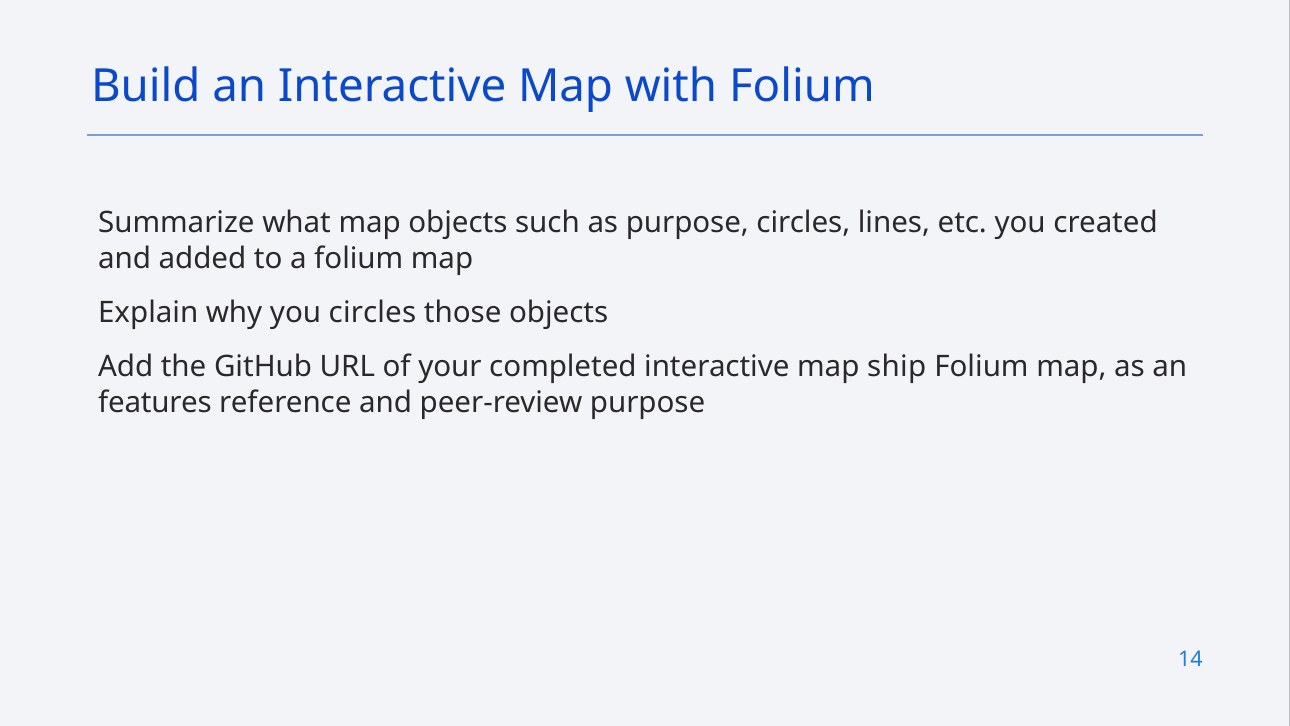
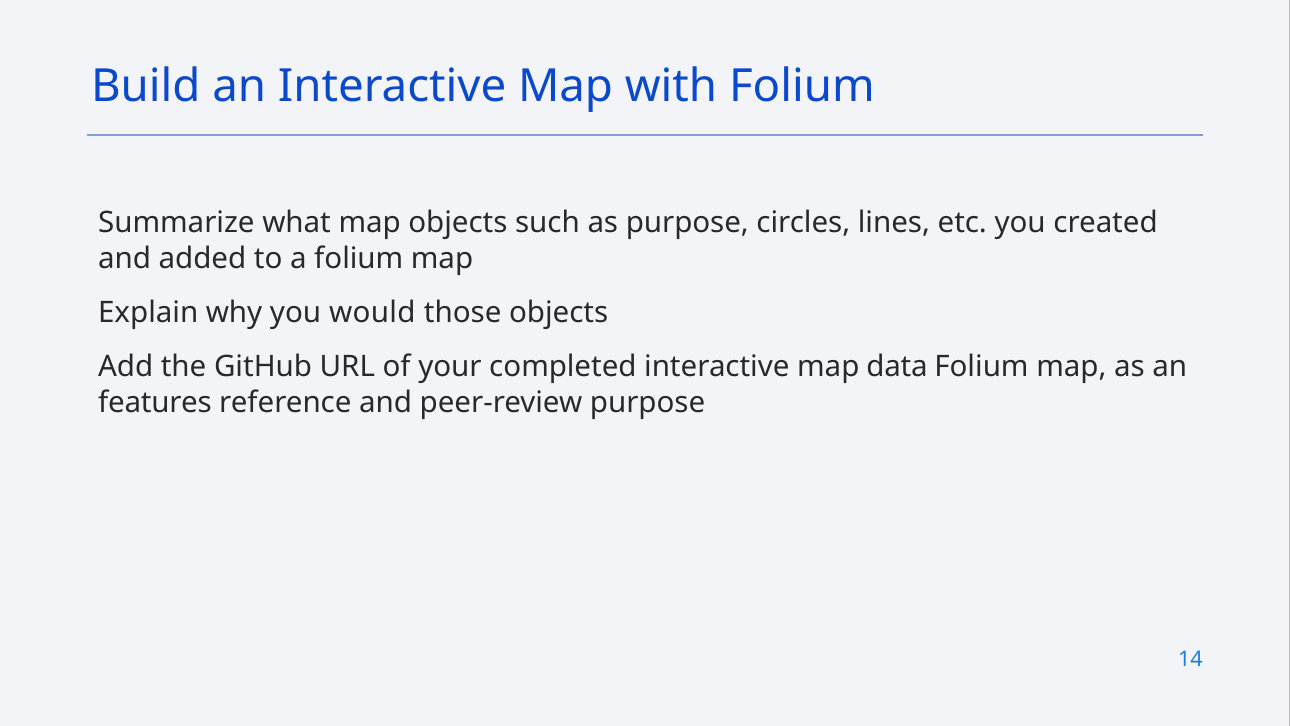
you circles: circles -> would
ship: ship -> data
